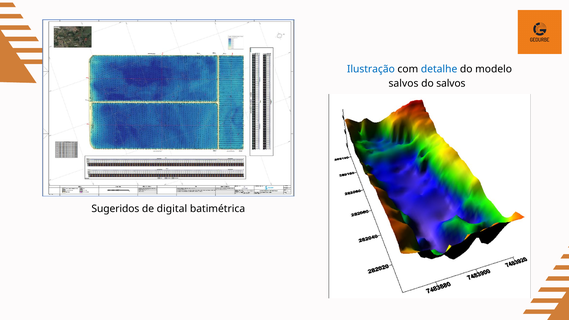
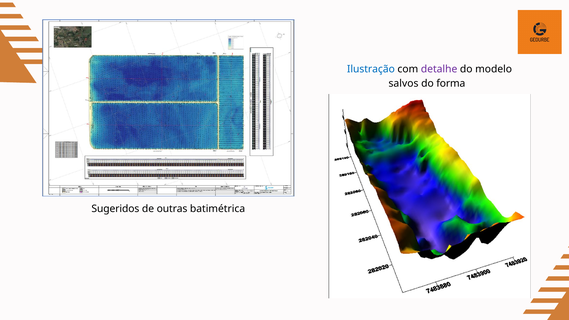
detalhe colour: blue -> purple
do salvos: salvos -> forma
digital: digital -> outras
